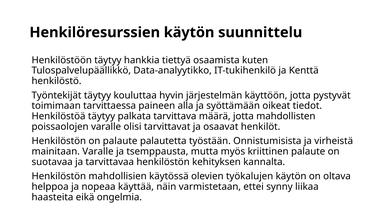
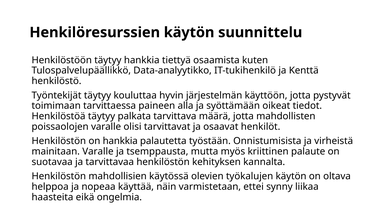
on palaute: palaute -> hankkia
